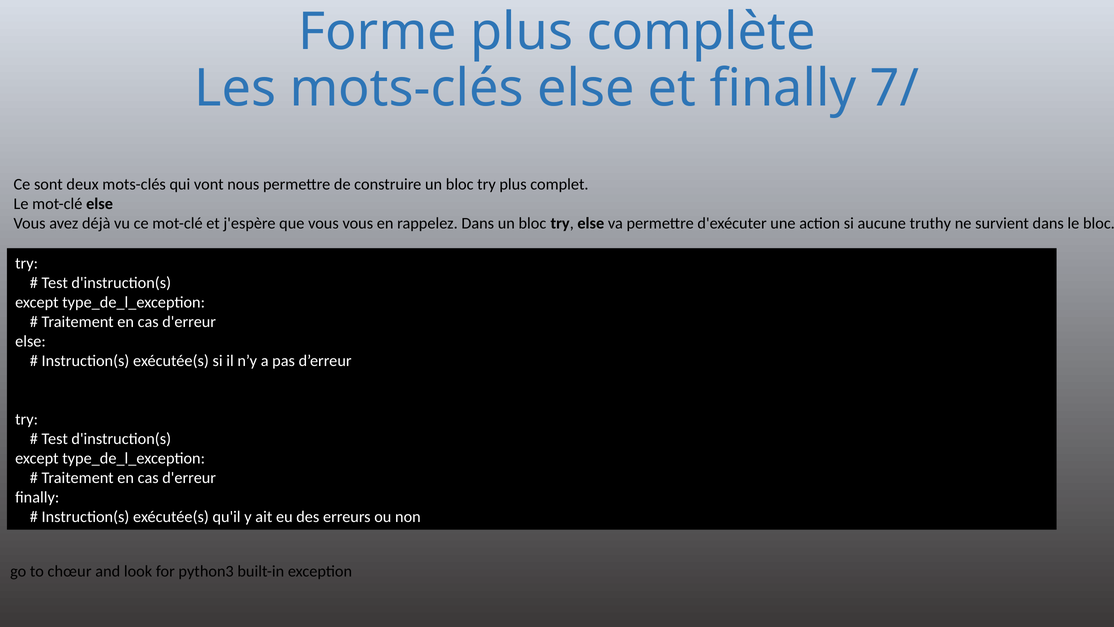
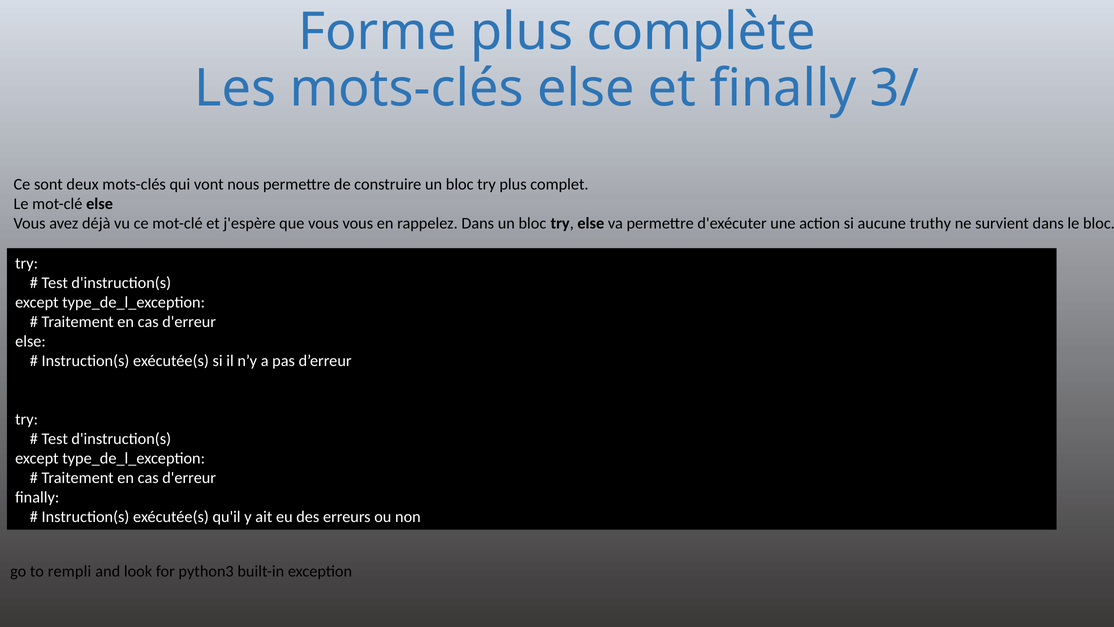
7/: 7/ -> 3/
chœur: chœur -> rempli
